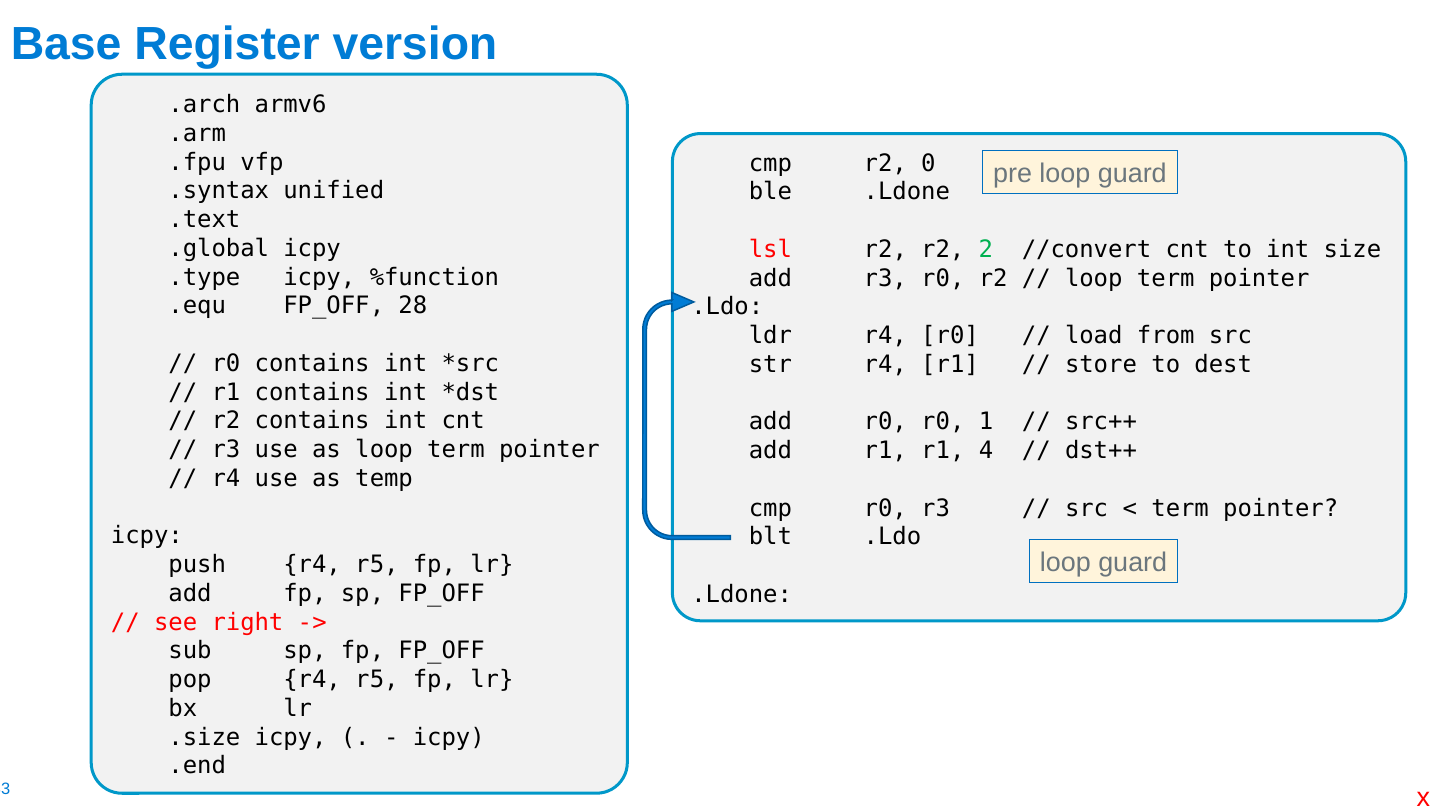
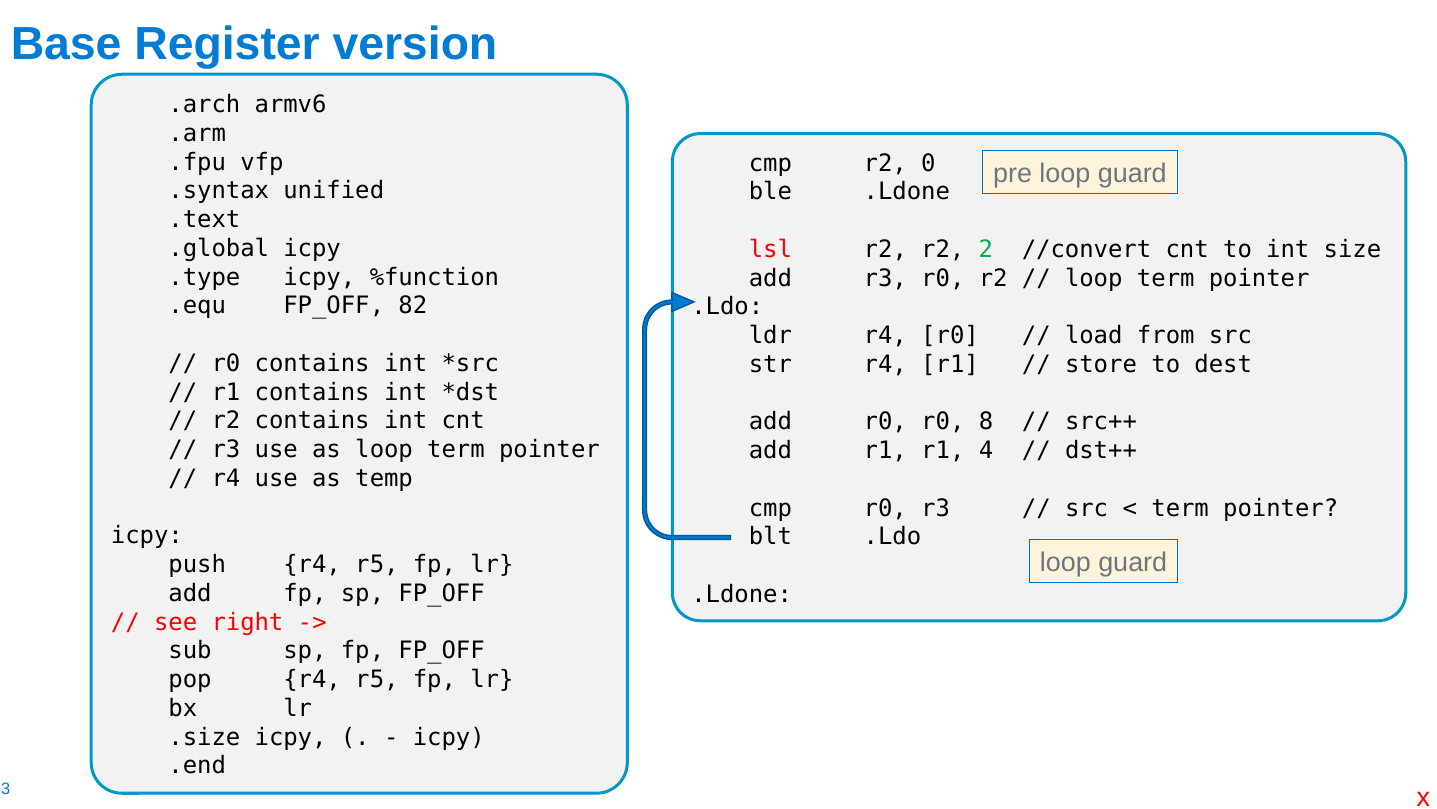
28: 28 -> 82
1: 1 -> 8
